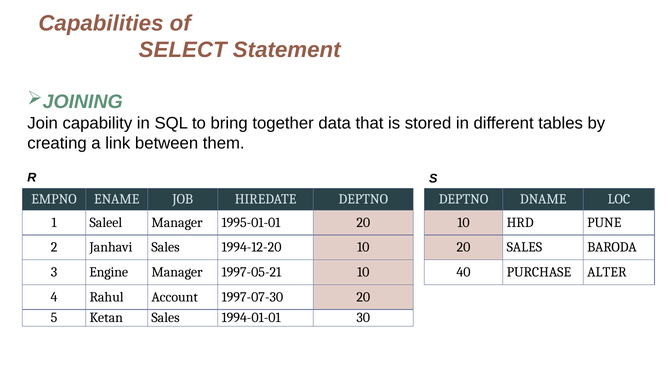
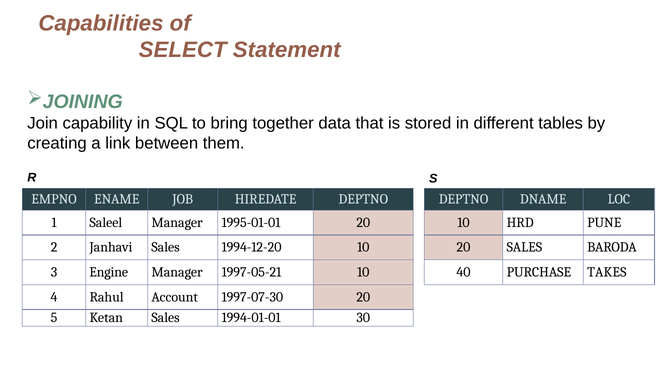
ALTER: ALTER -> TAKES
